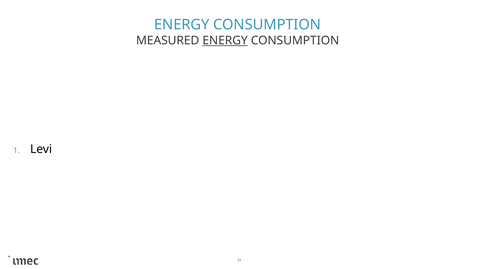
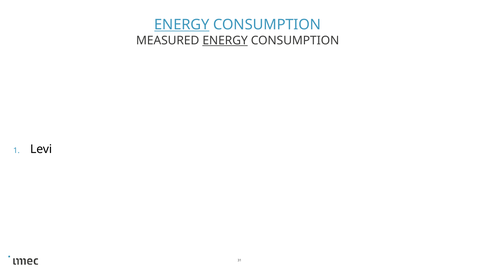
ENERGY at (182, 25) underline: none -> present
